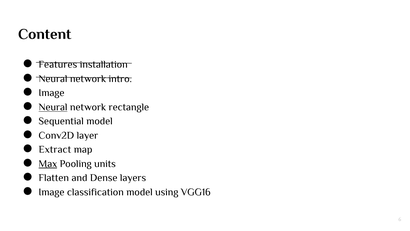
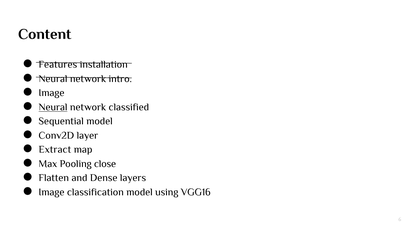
rectangle: rectangle -> classified
Max underline: present -> none
units: units -> close
